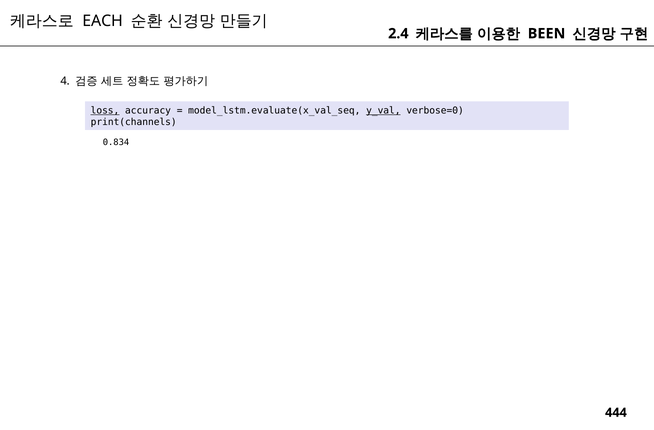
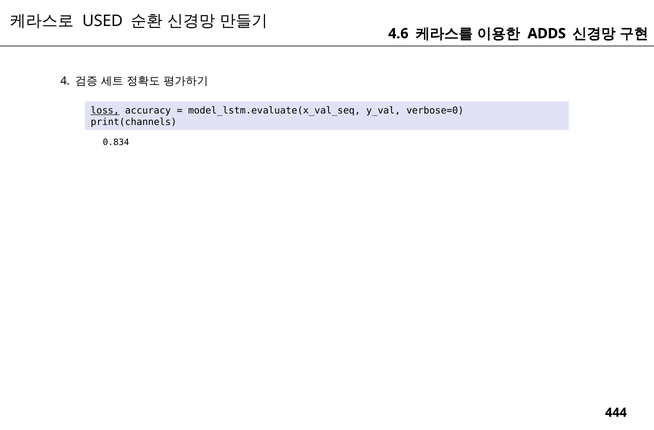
EACH: EACH -> USED
2.4: 2.4 -> 4.6
BEEN: BEEN -> ADDS
y_val underline: present -> none
